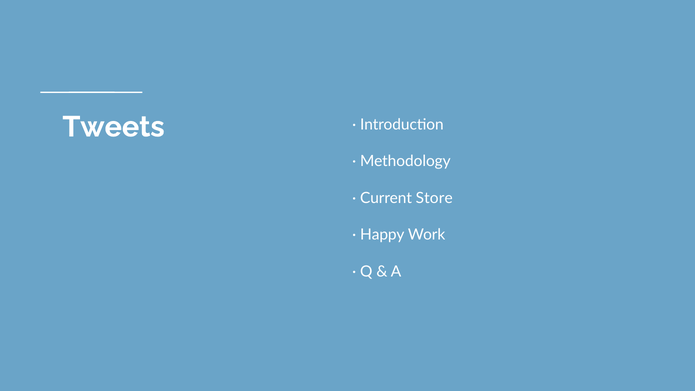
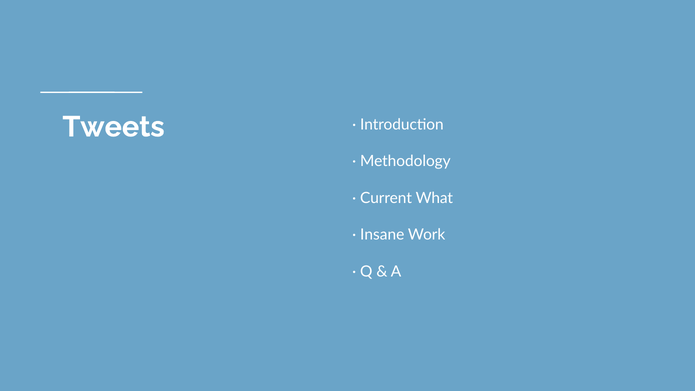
Store: Store -> What
Happy: Happy -> Insane
